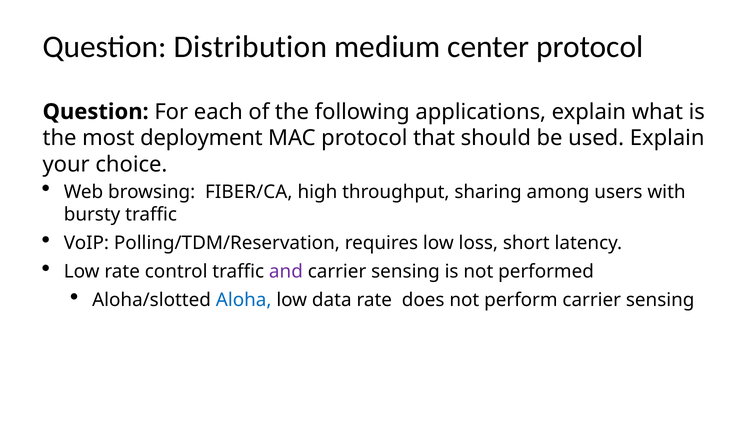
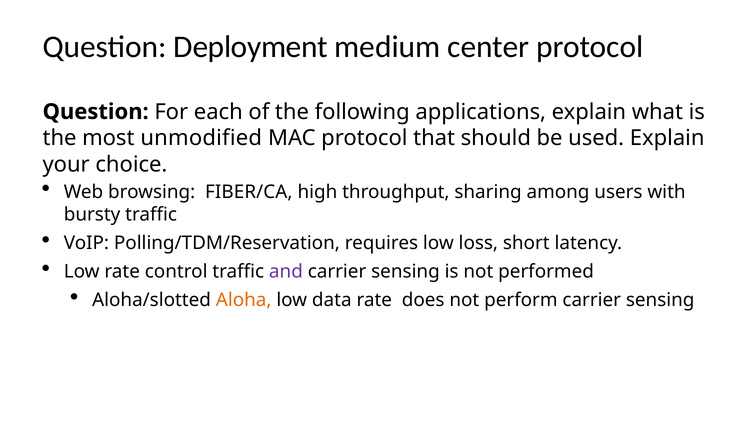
Distribution: Distribution -> Deployment
deployment: deployment -> unmodified
Aloha colour: blue -> orange
